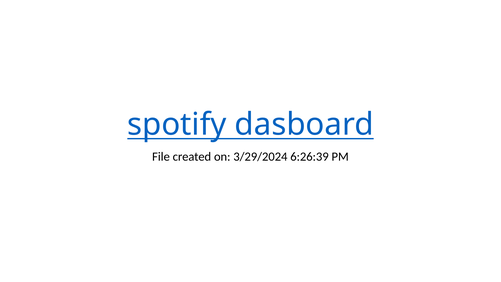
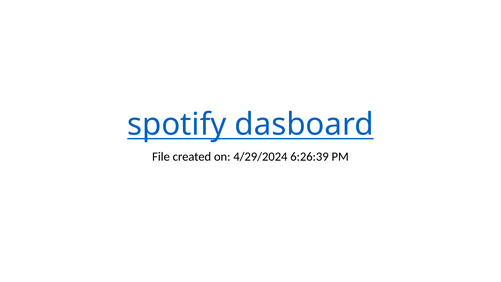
3/29/2024: 3/29/2024 -> 4/29/2024
